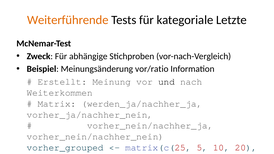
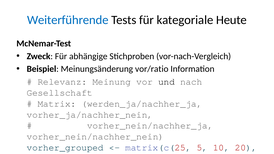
Weiterführende colour: orange -> blue
Letzte: Letzte -> Heute
Erstellt: Erstellt -> Relevanz
Weiterkommen: Weiterkommen -> Gesellschaft
